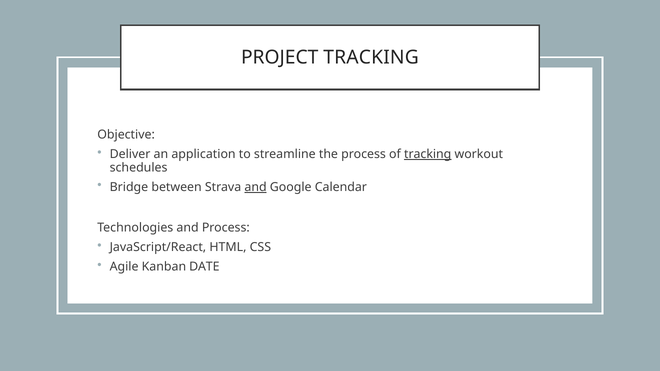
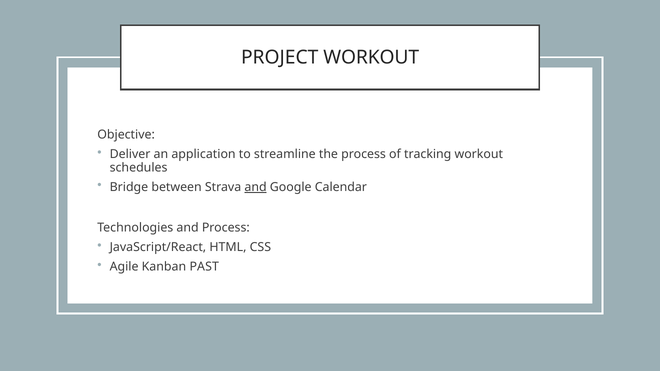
PROJECT TRACKING: TRACKING -> WORKOUT
tracking at (428, 154) underline: present -> none
DATE: DATE -> PAST
